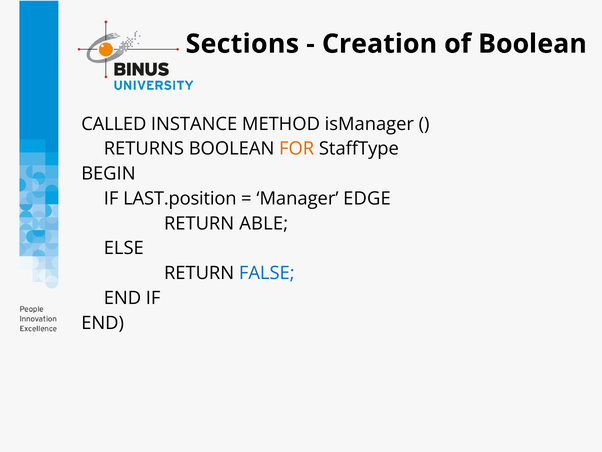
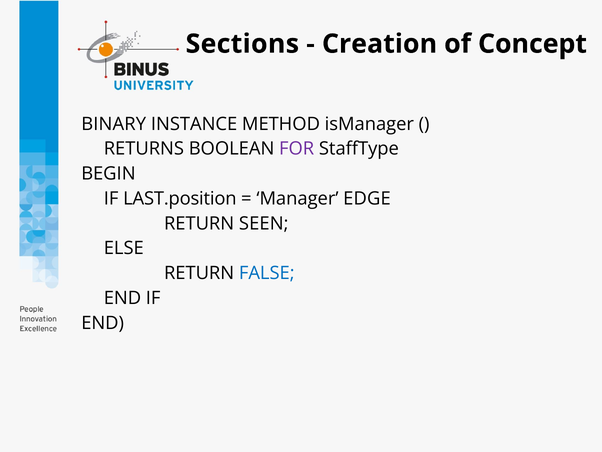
of Boolean: Boolean -> Concept
CALLED: CALLED -> BINARY
FOR colour: orange -> purple
ABLE: ABLE -> SEEN
